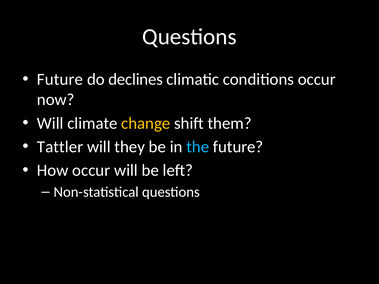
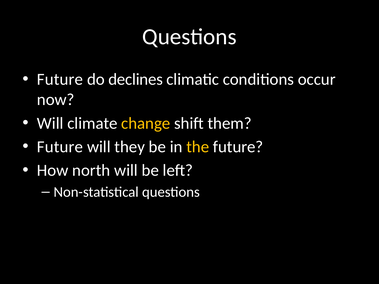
Tattler at (60, 147): Tattler -> Future
the colour: light blue -> yellow
How occur: occur -> north
